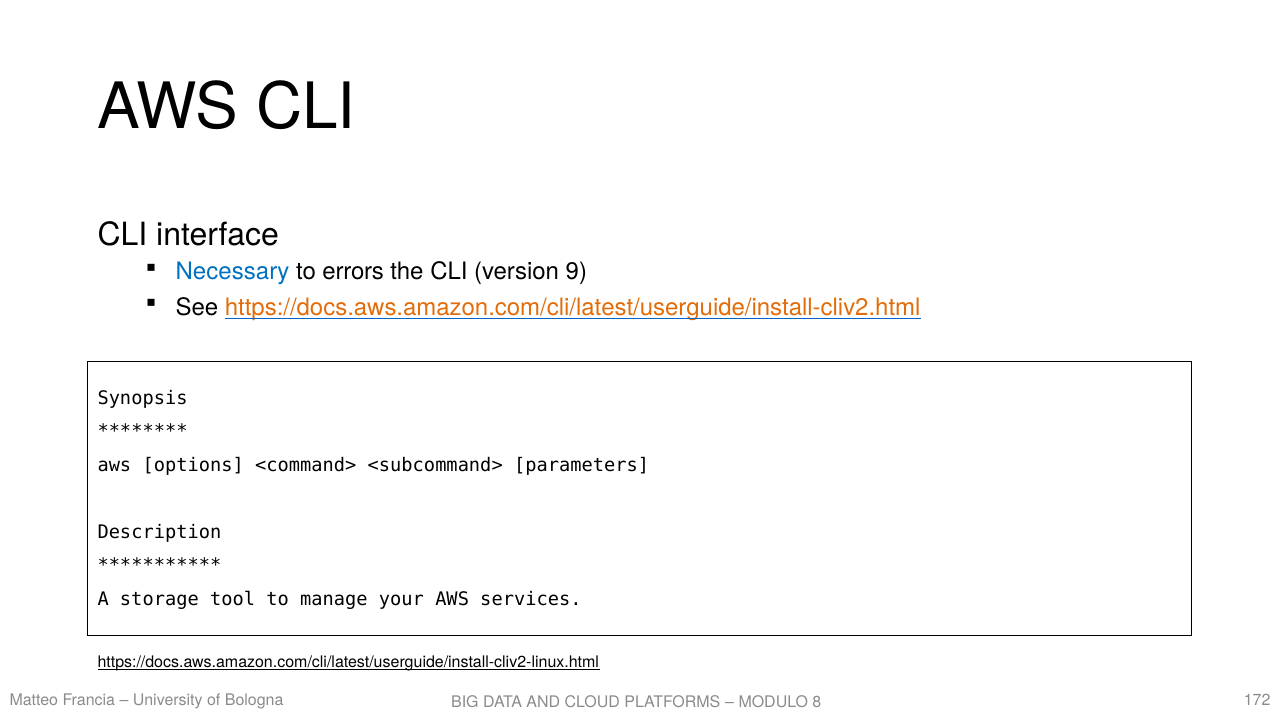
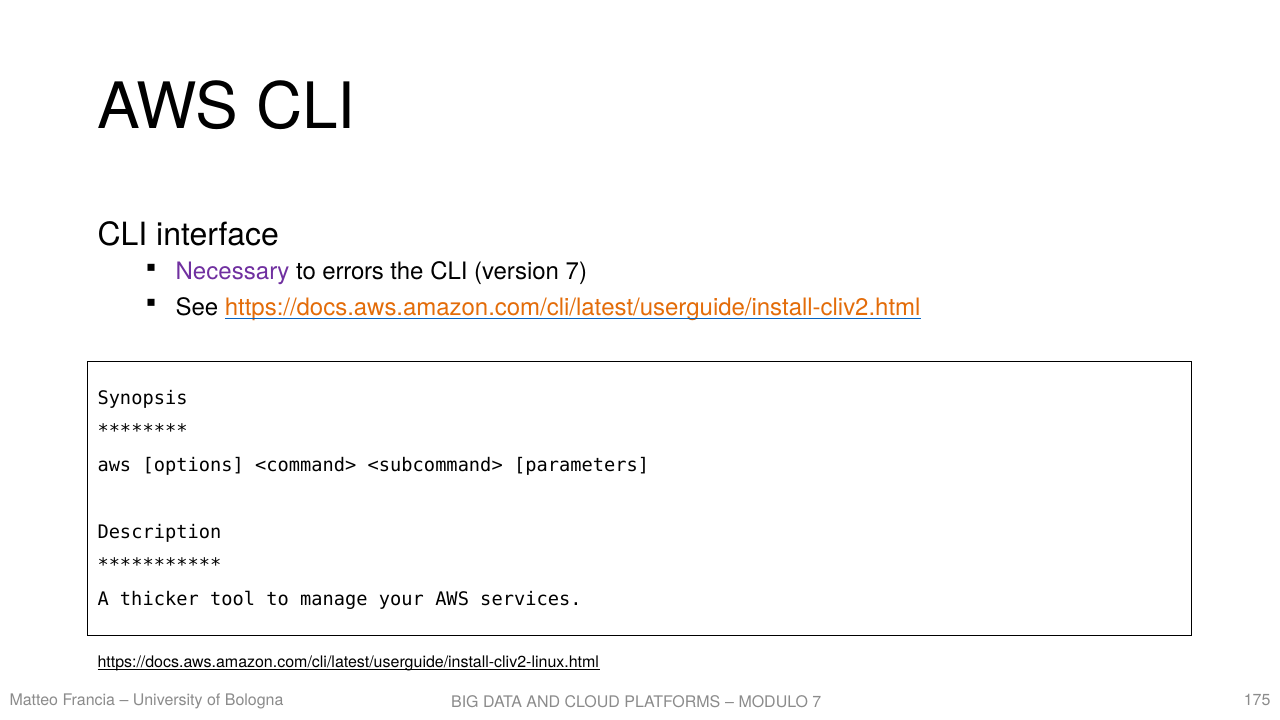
Necessary colour: blue -> purple
version 9: 9 -> 7
storage: storage -> thicker
172: 172 -> 175
8 at (817, 702): 8 -> 7
